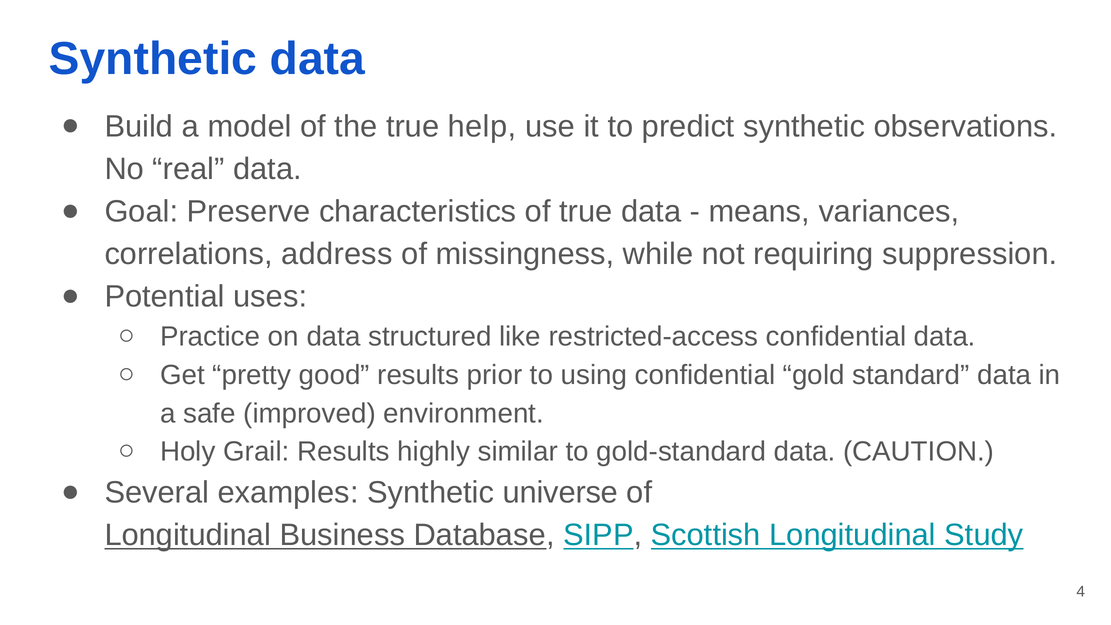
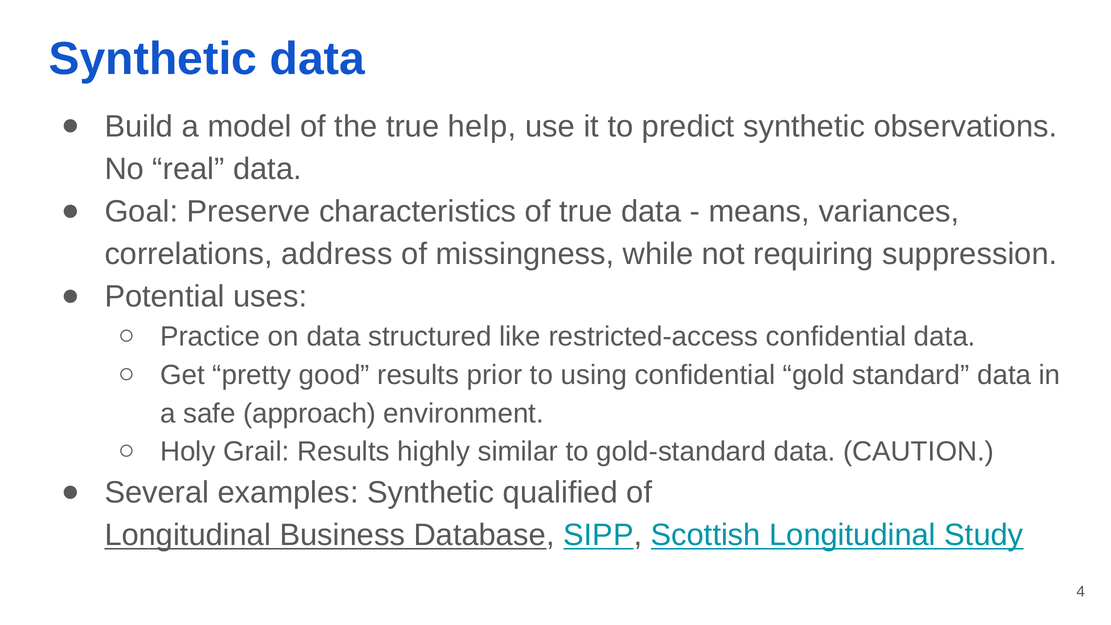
improved: improved -> approach
universe: universe -> qualified
